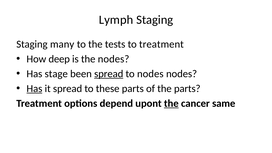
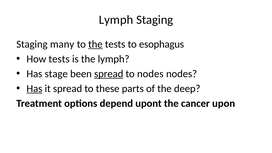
the at (95, 44) underline: none -> present
to treatment: treatment -> esophagus
How deep: deep -> tests
the nodes: nodes -> lymph
the parts: parts -> deep
the at (171, 103) underline: present -> none
same: same -> upon
